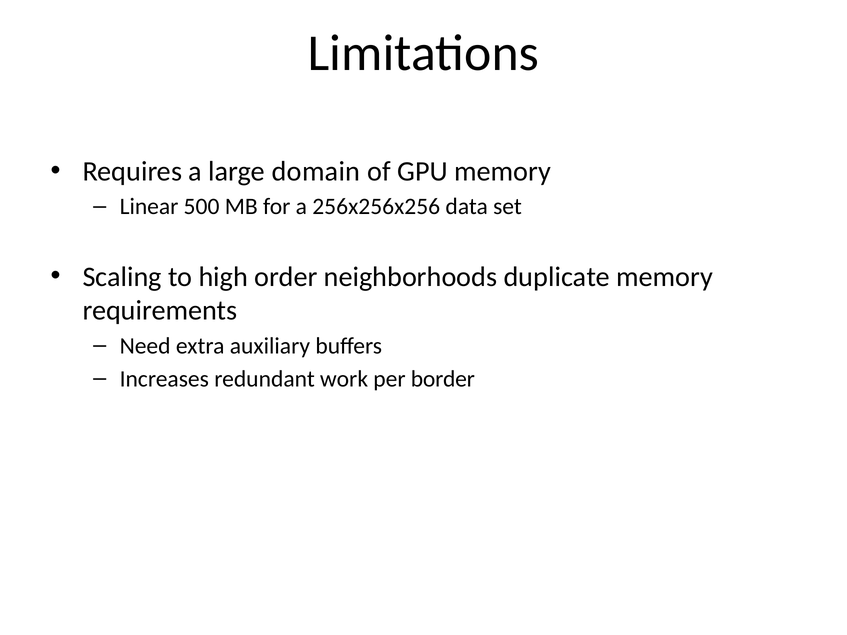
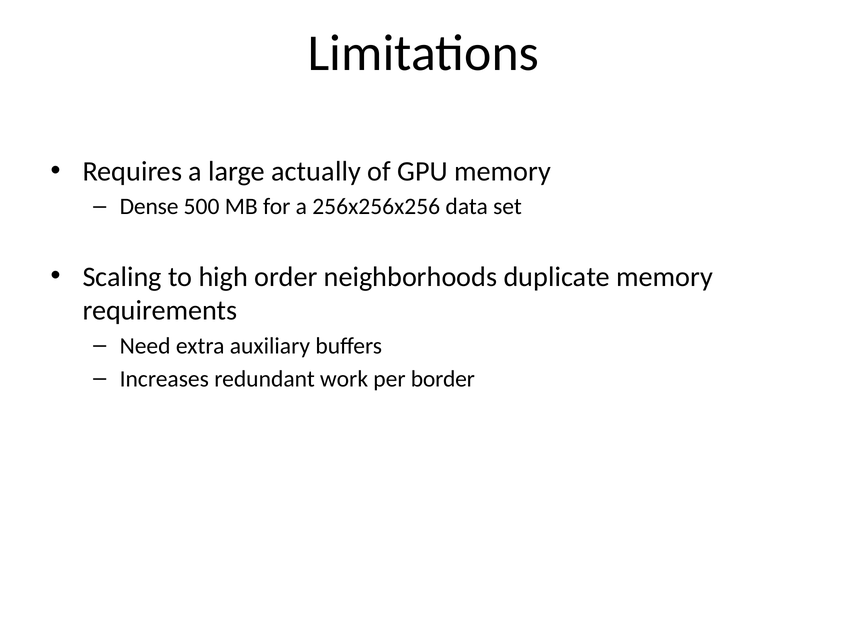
domain: domain -> actually
Linear: Linear -> Dense
